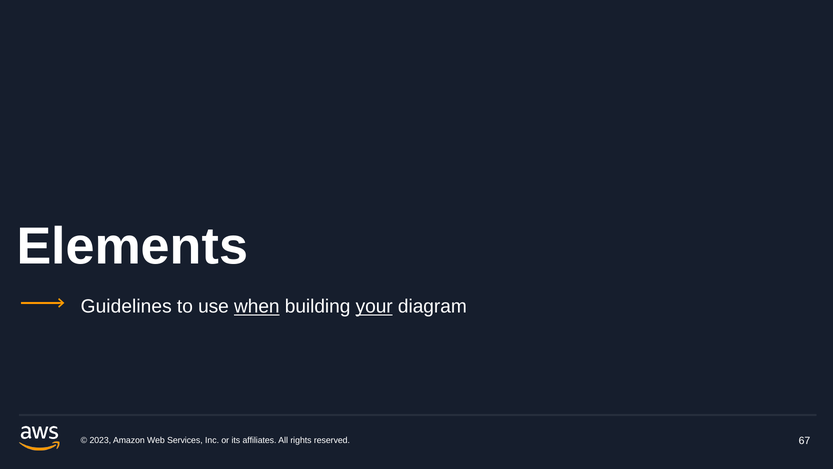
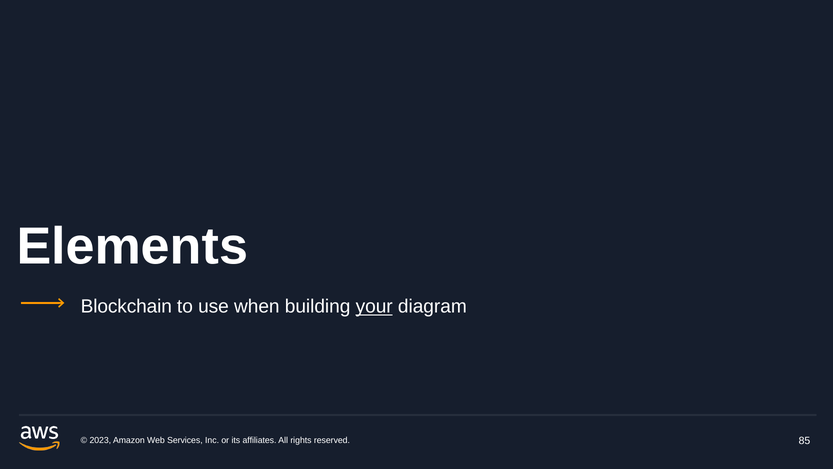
Guidelines: Guidelines -> Blockchain
when underline: present -> none
67: 67 -> 85
